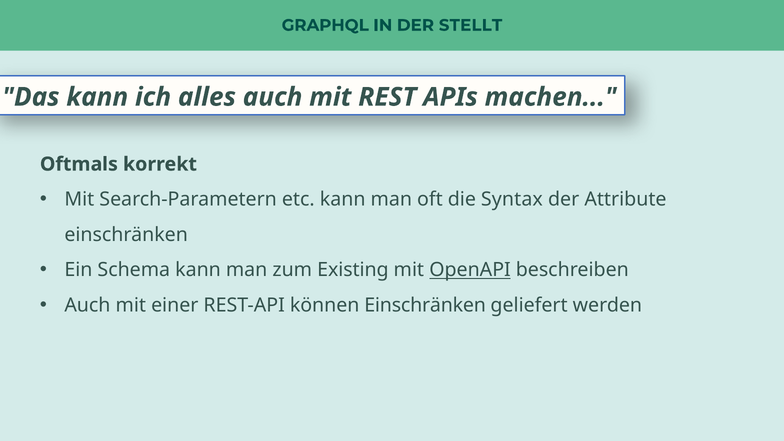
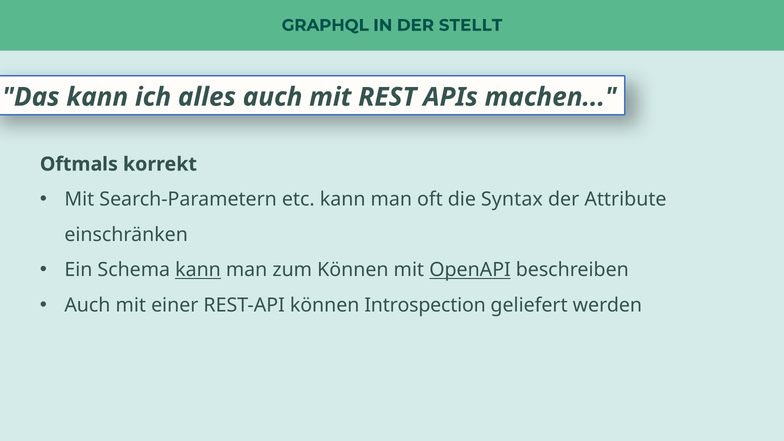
kann at (198, 270) underline: none -> present
zum Existing: Existing -> Können
können Einschränken: Einschränken -> Introspection
